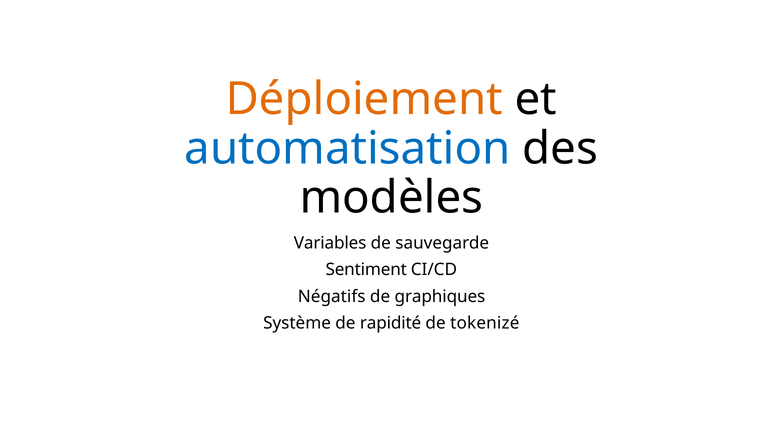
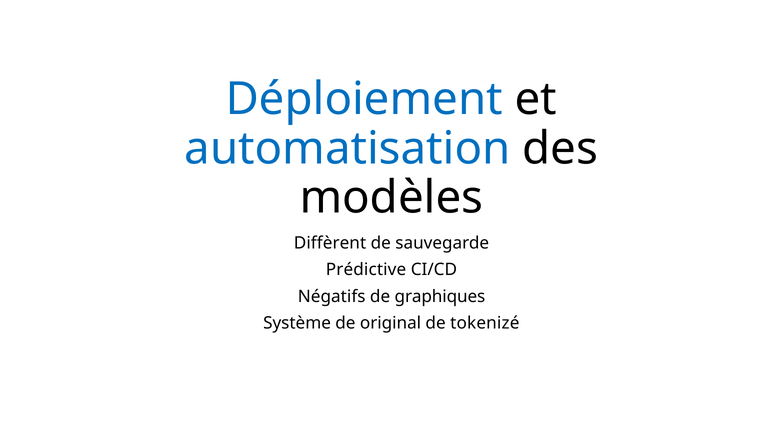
Déploiement colour: orange -> blue
Variables: Variables -> Diffèrent
Sentiment: Sentiment -> Prédictive
rapidité: rapidité -> original
